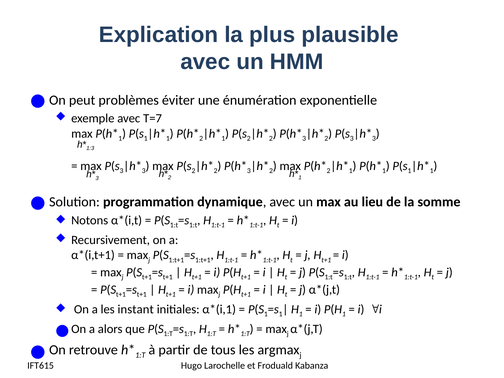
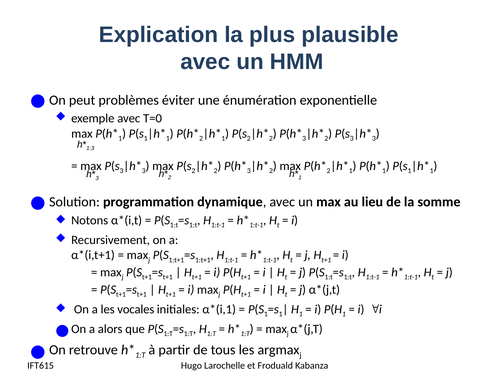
T=7: T=7 -> T=0
instant: instant -> vocales
